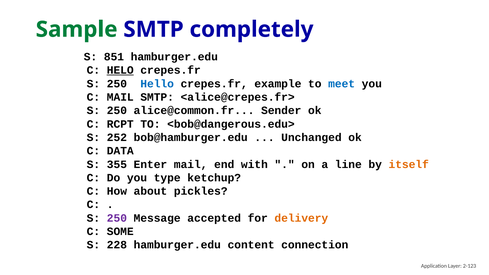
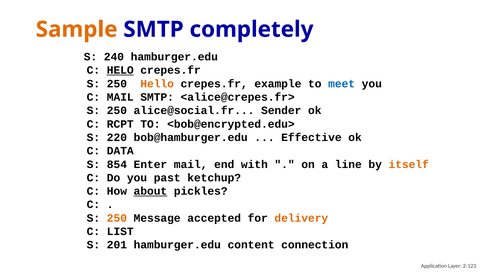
Sample colour: green -> orange
851: 851 -> 240
Hello colour: blue -> orange
alice@common.fr: alice@common.fr -> alice@social.fr
<bob@dangerous.edu>: <bob@dangerous.edu> -> <bob@encrypted.edu>
252: 252 -> 220
Unchanged: Unchanged -> Effective
355: 355 -> 854
type: type -> past
about underline: none -> present
250 at (117, 218) colour: purple -> orange
SOME: SOME -> LIST
228: 228 -> 201
